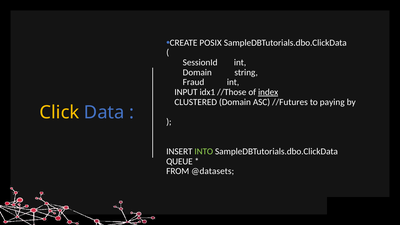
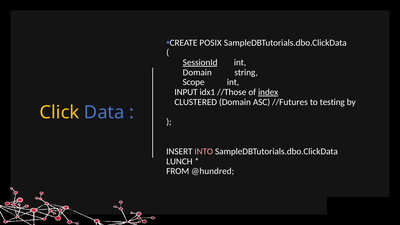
SessionId underline: none -> present
Fraud: Fraud -> Scope
paying: paying -> testing
INTO colour: light green -> pink
QUEUE: QUEUE -> LUNCH
@datasets: @datasets -> @hundred
